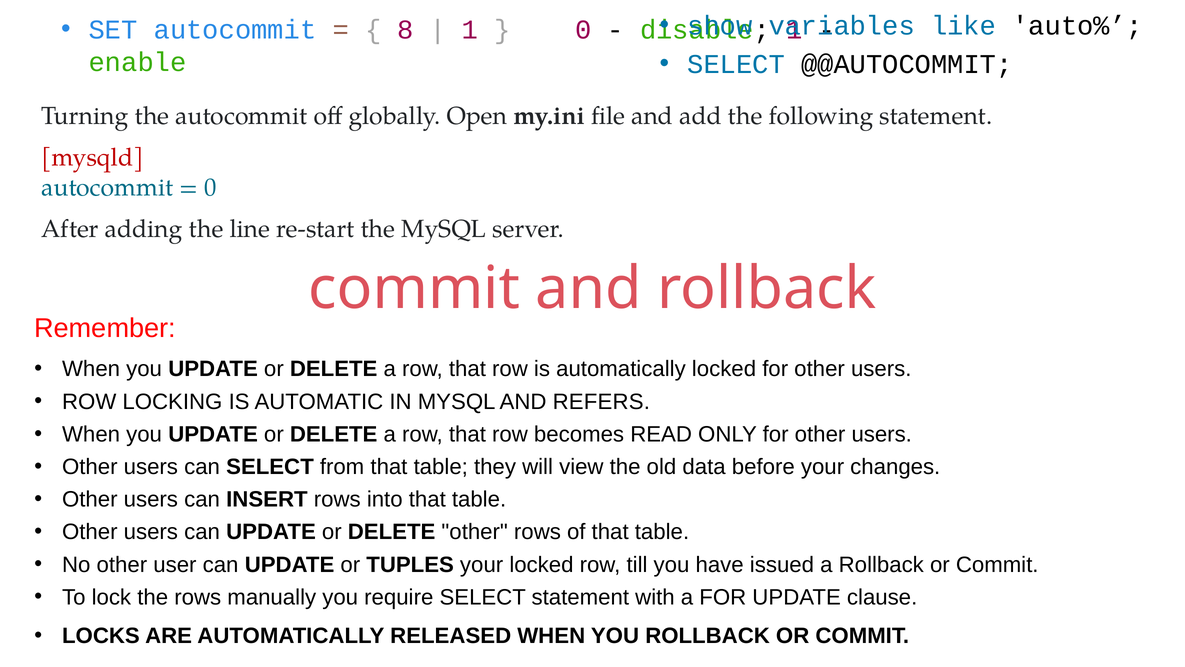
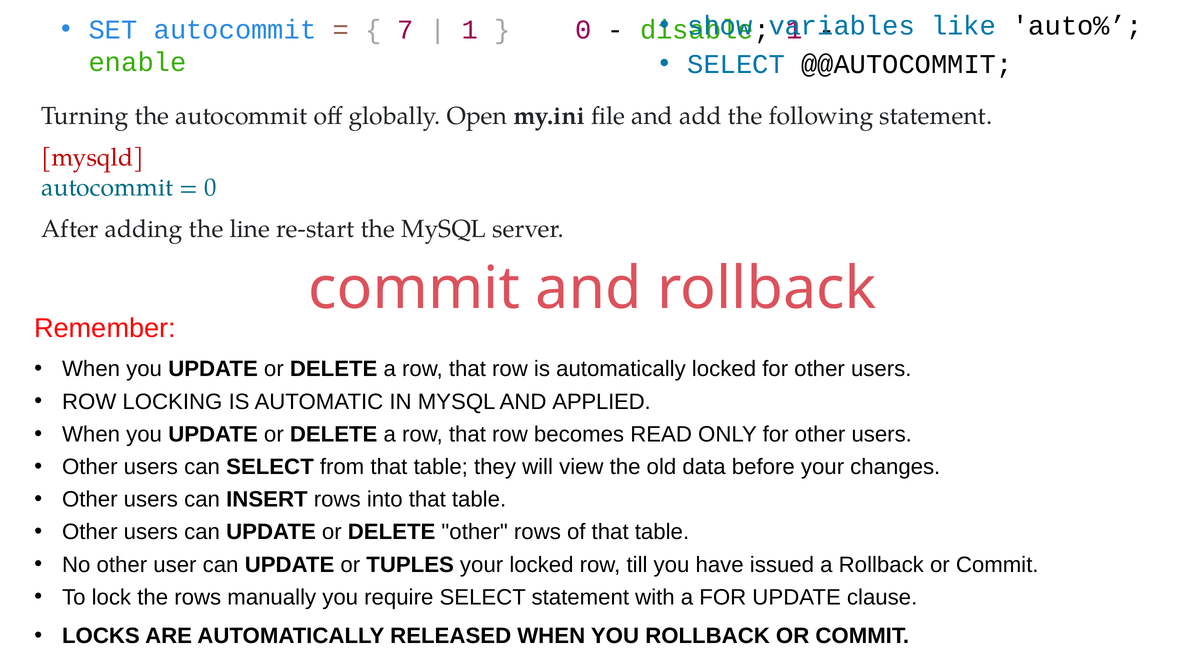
8: 8 -> 7
REFERS: REFERS -> APPLIED
